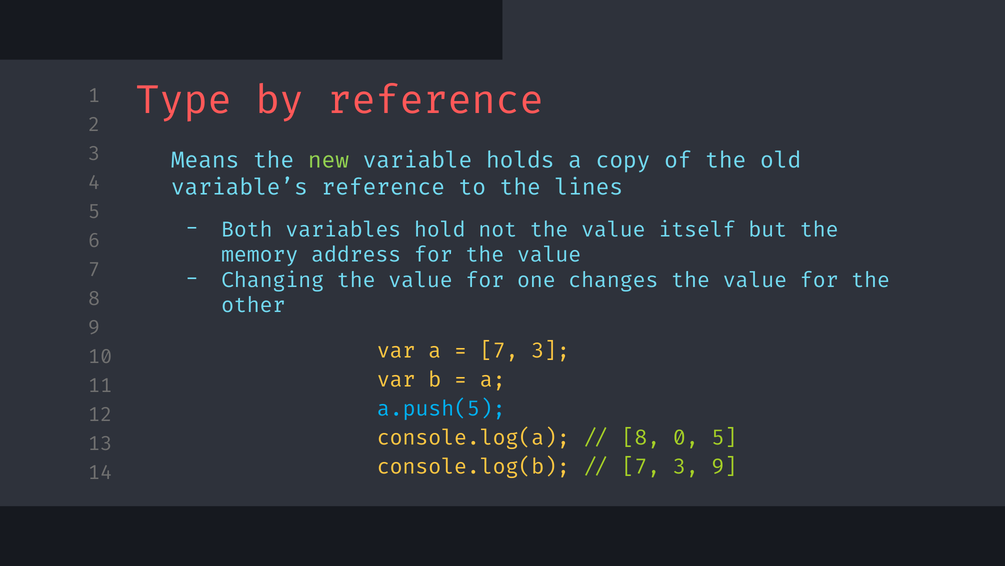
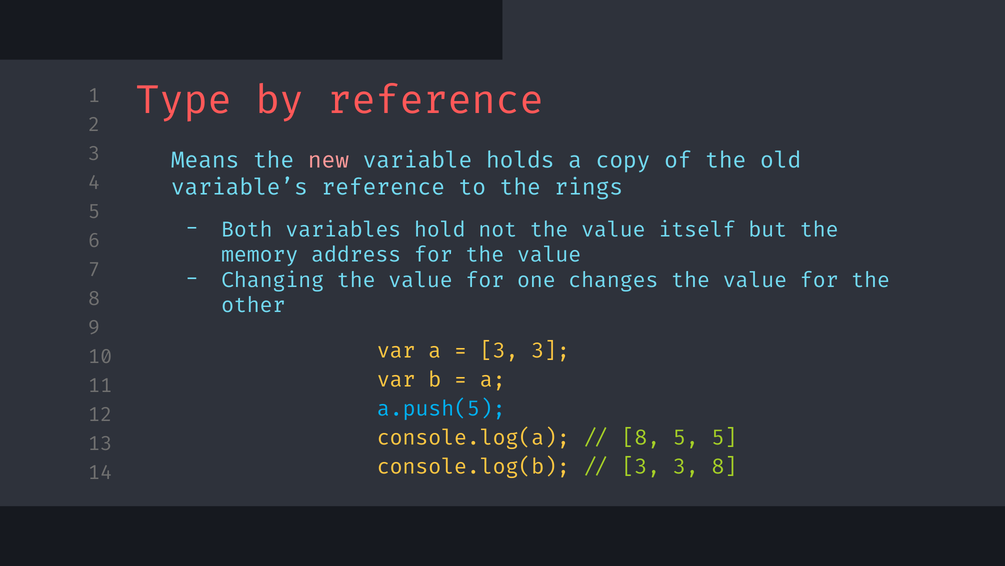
new colour: light green -> pink
lines: lines -> rings
7 at (499, 351): 7 -> 3
8 0: 0 -> 5
7 at (641, 466): 7 -> 3
3 9: 9 -> 8
